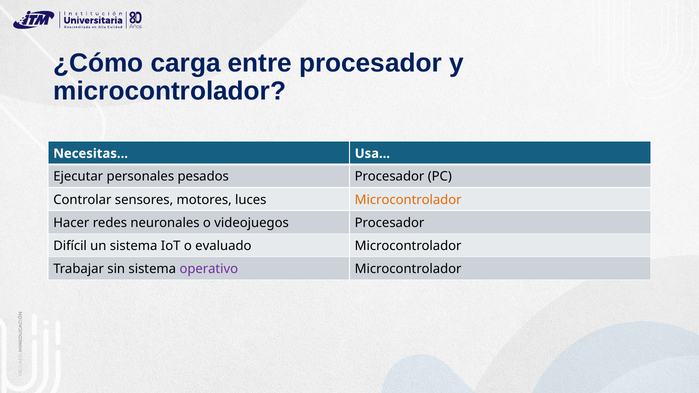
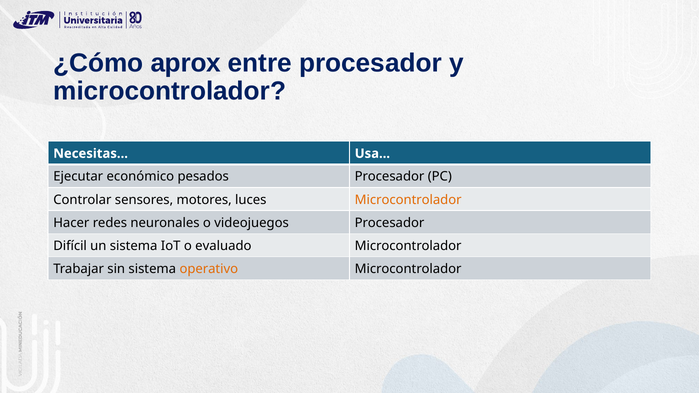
carga: carga -> aprox
personales: personales -> económico
operativo colour: purple -> orange
